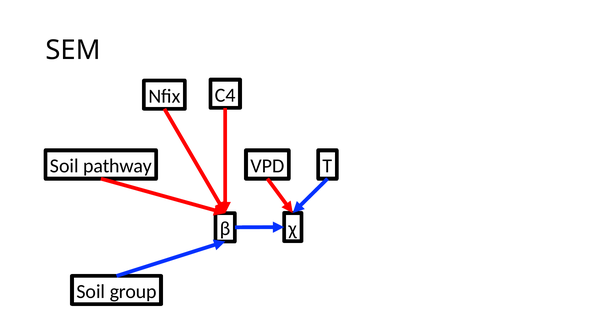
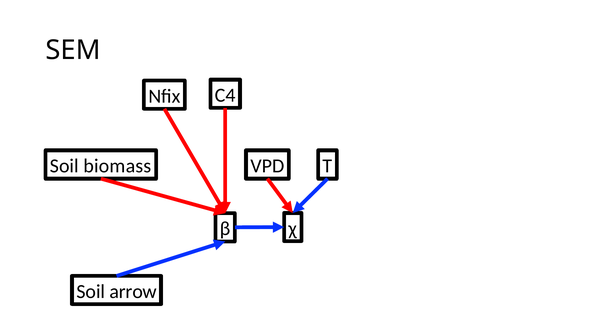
pathway: pathway -> biomass
group: group -> arrow
